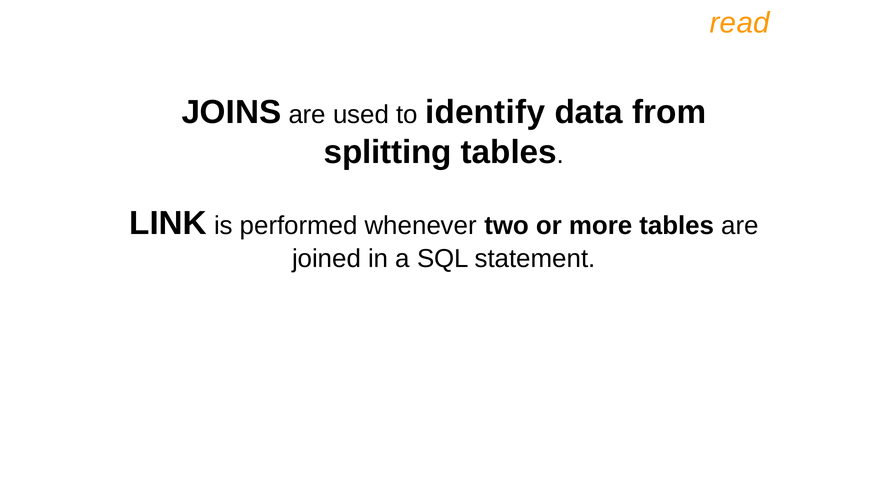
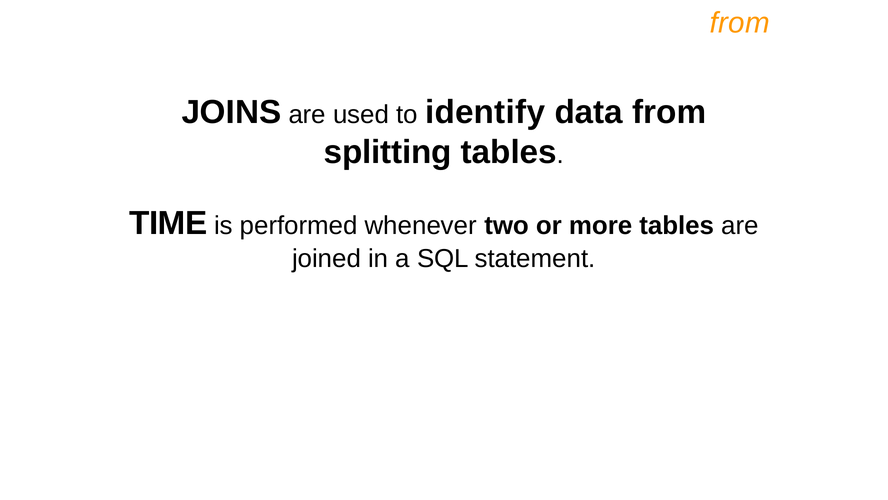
read at (740, 23): read -> from
LINK: LINK -> TIME
